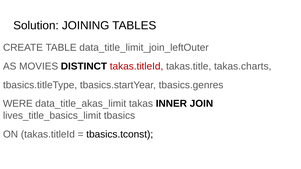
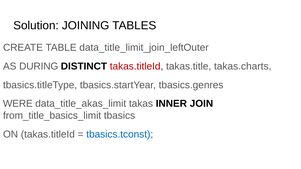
MOVIES: MOVIES -> DURING
lives_title_basics_limit: lives_title_basics_limit -> from_title_basics_limit
tbasics.tconst colour: black -> blue
